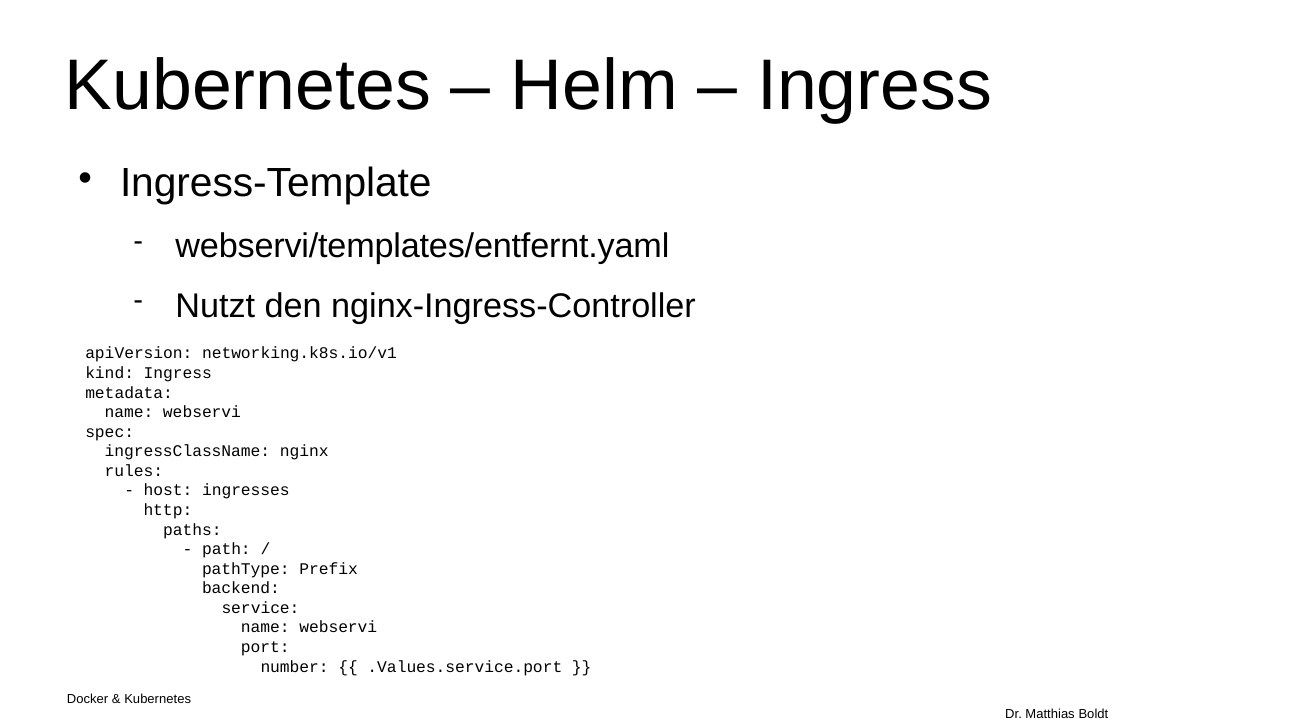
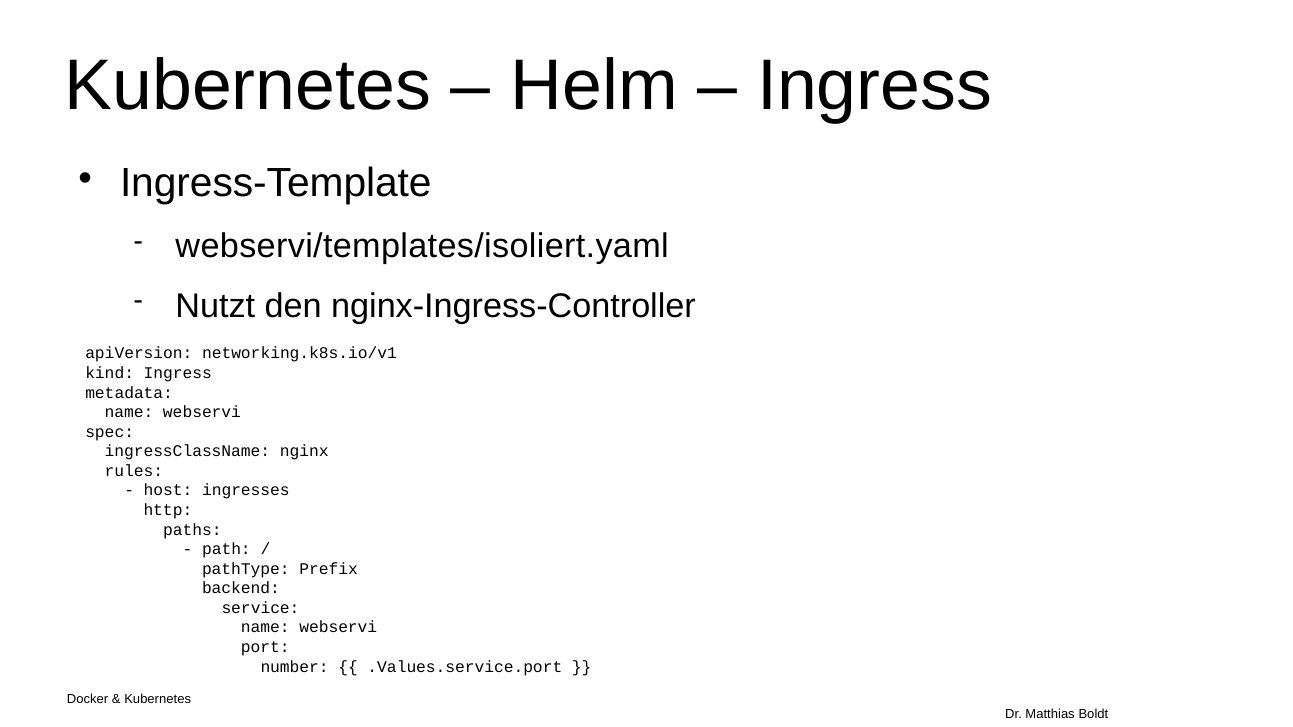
webservi/templates/entfernt.yaml: webservi/templates/entfernt.yaml -> webservi/templates/isoliert.yaml
